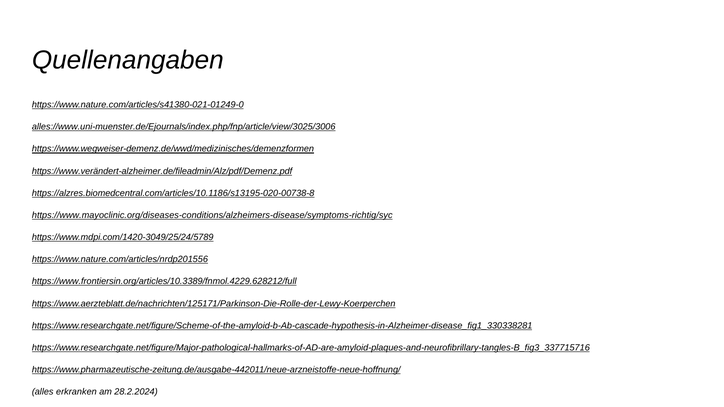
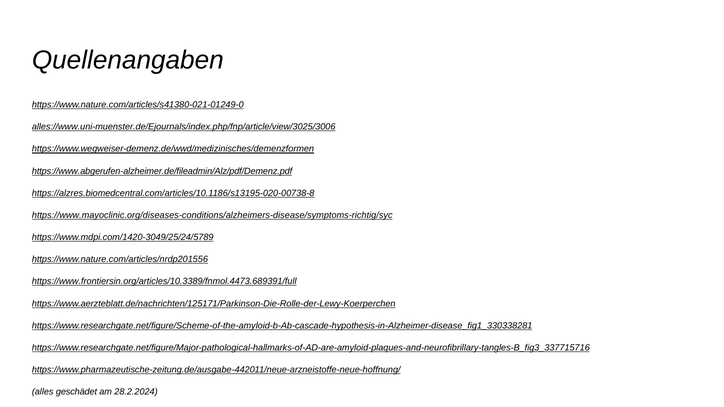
https://www.verändert-alzheimer.de/fileadmin/Alz/pdf/Demenz.pdf: https://www.verändert-alzheimer.de/fileadmin/Alz/pdf/Demenz.pdf -> https://www.abgerufen-alzheimer.de/fileadmin/Alz/pdf/Demenz.pdf
https://www.frontiersin.org/articles/10.3389/fnmol.4229.628212/full: https://www.frontiersin.org/articles/10.3389/fnmol.4229.628212/full -> https://www.frontiersin.org/articles/10.3389/fnmol.4473.689391/full
erkranken: erkranken -> geschädet
